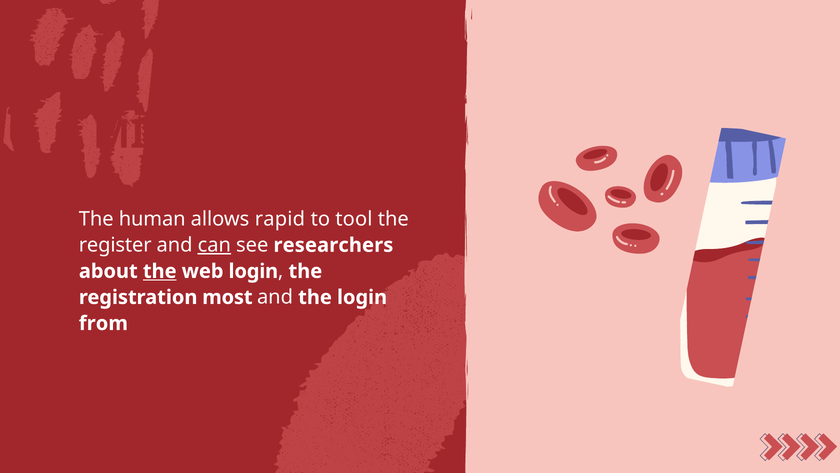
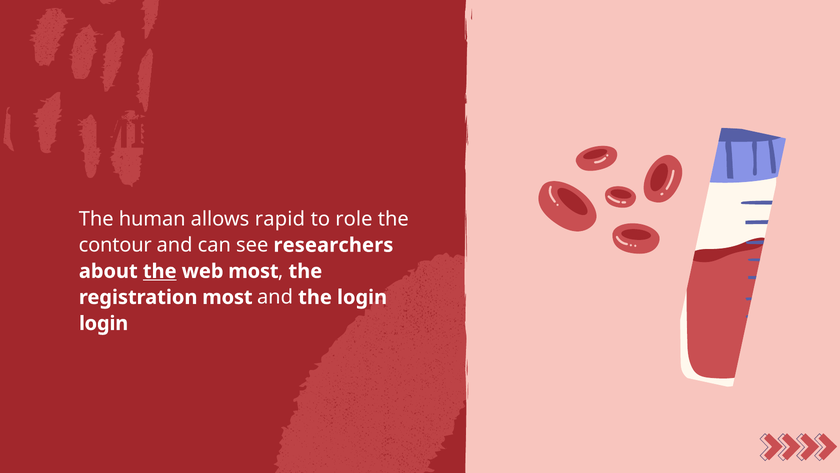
tool: tool -> role
register: register -> contour
can underline: present -> none
web login: login -> most
from at (103, 323): from -> login
